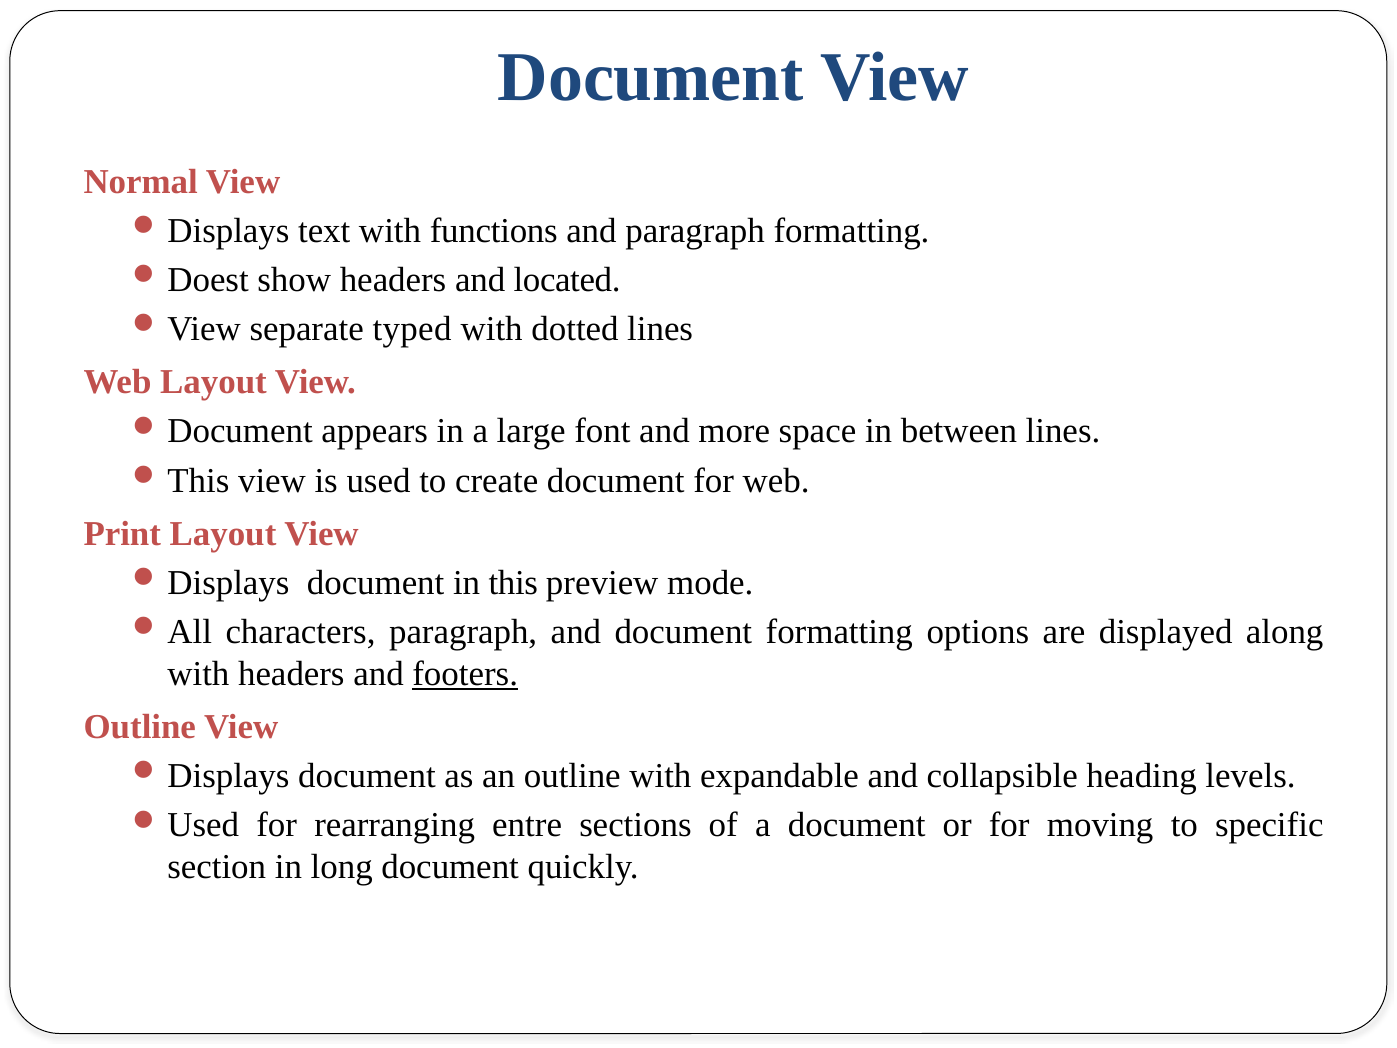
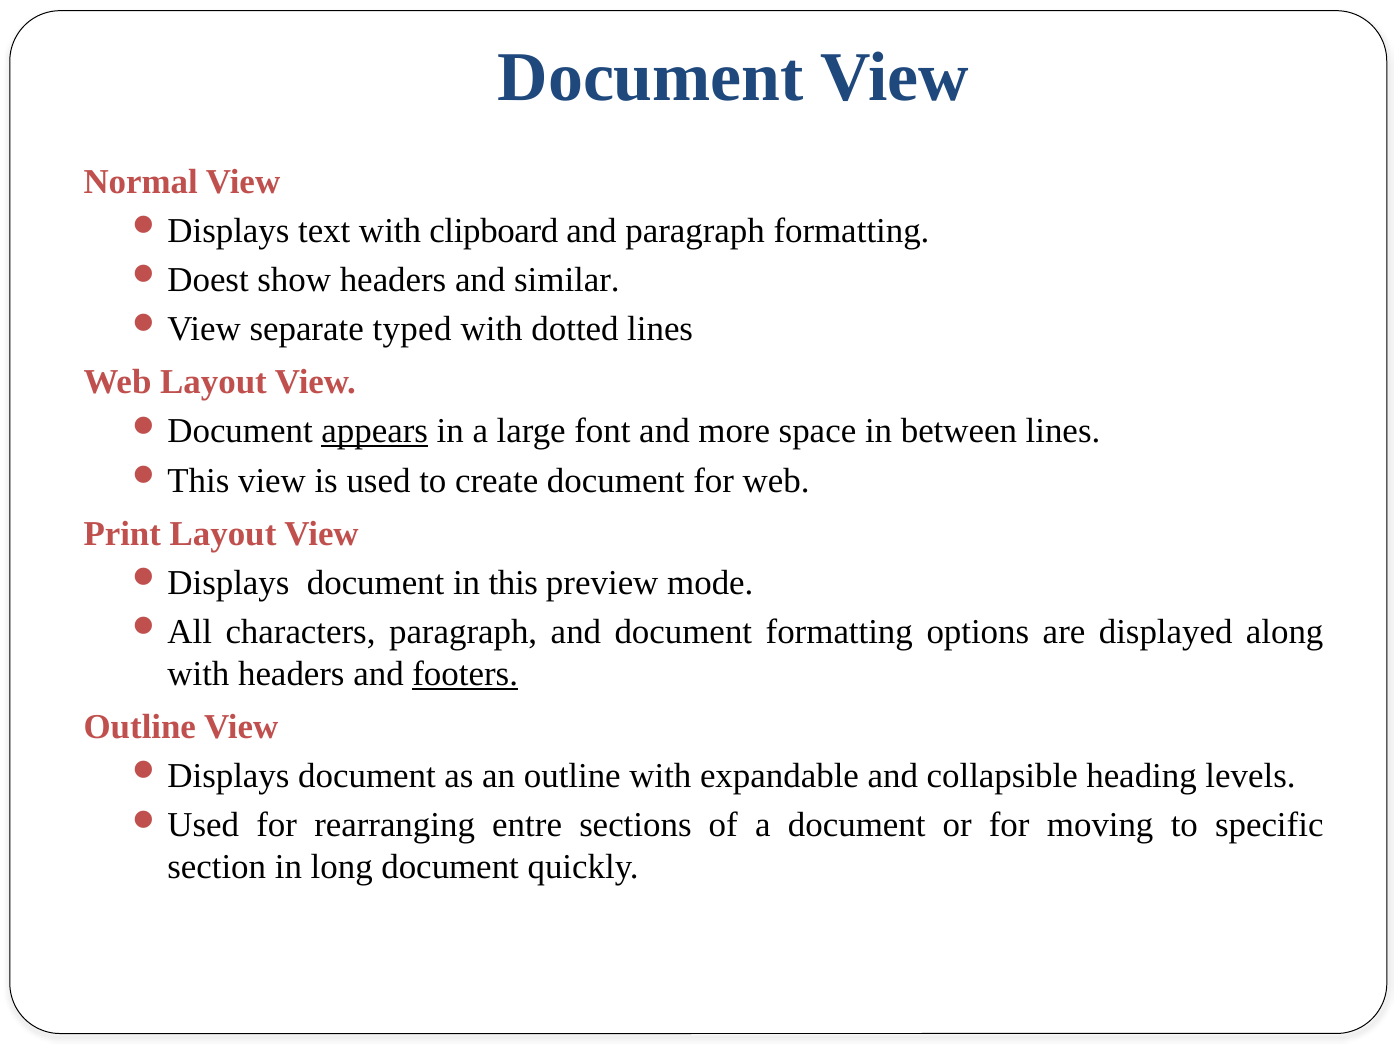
functions: functions -> clipboard
located: located -> similar
appears underline: none -> present
